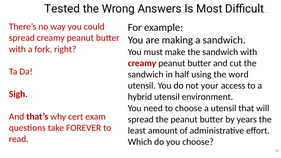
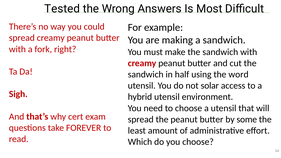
your: your -> solar
years: years -> some
